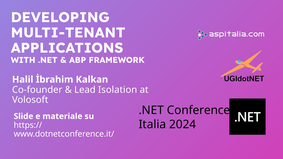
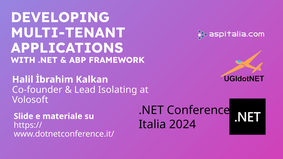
Isolation: Isolation -> Isolating
